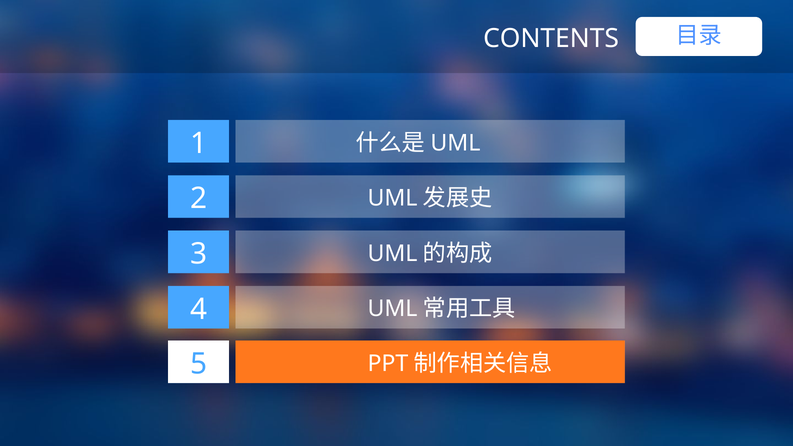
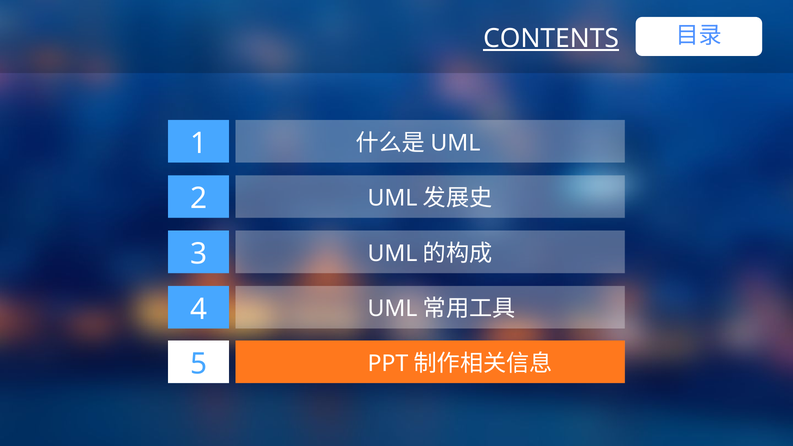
CONTENTS underline: none -> present
